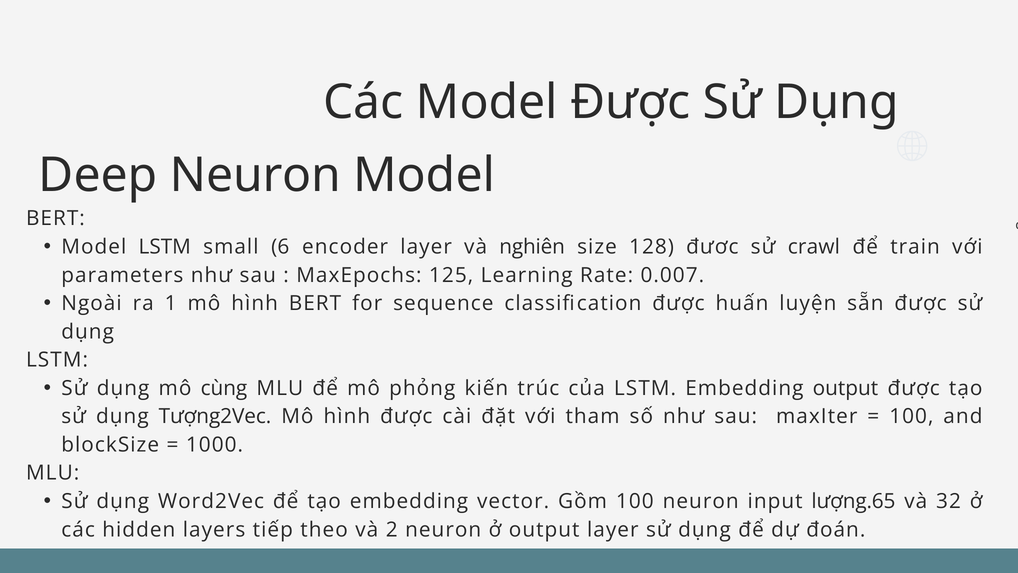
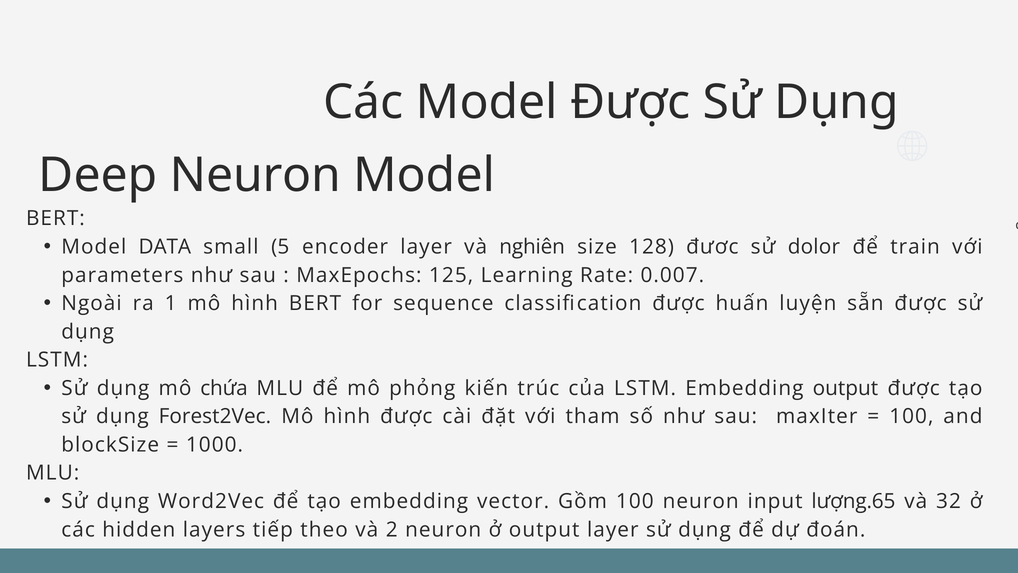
Model LSTM: LSTM -> DATA
6: 6 -> 5
sử crawl: crawl -> dolor
cùng: cùng -> chứa
Tượng2Vec: Tượng2Vec -> Forest2Vec
